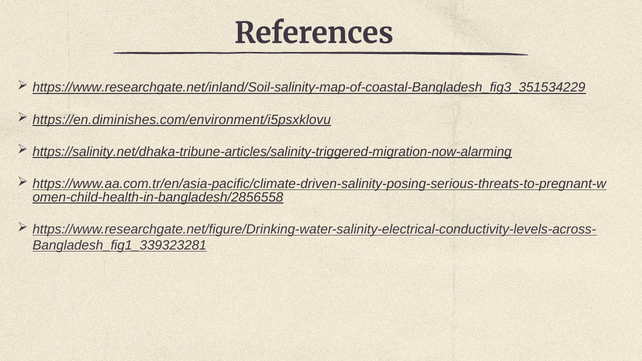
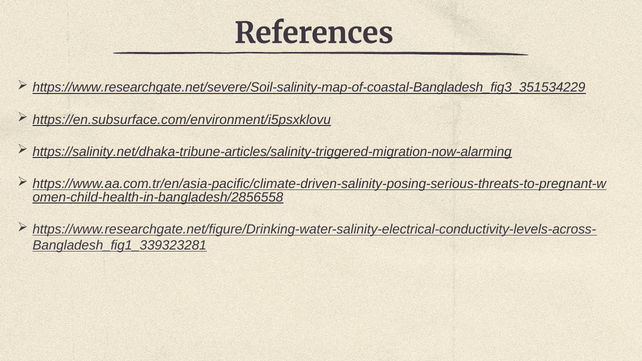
https://www.researchgate.net/inland/Soil-salinity-map-of-coastal-Bangladesh_fig3_351534229: https://www.researchgate.net/inland/Soil-salinity-map-of-coastal-Bangladesh_fig3_351534229 -> https://www.researchgate.net/severe/Soil-salinity-map-of-coastal-Bangladesh_fig3_351534229
https://en.diminishes.com/environment/i5psxklovu: https://en.diminishes.com/environment/i5psxklovu -> https://en.subsurface.com/environment/i5psxklovu
